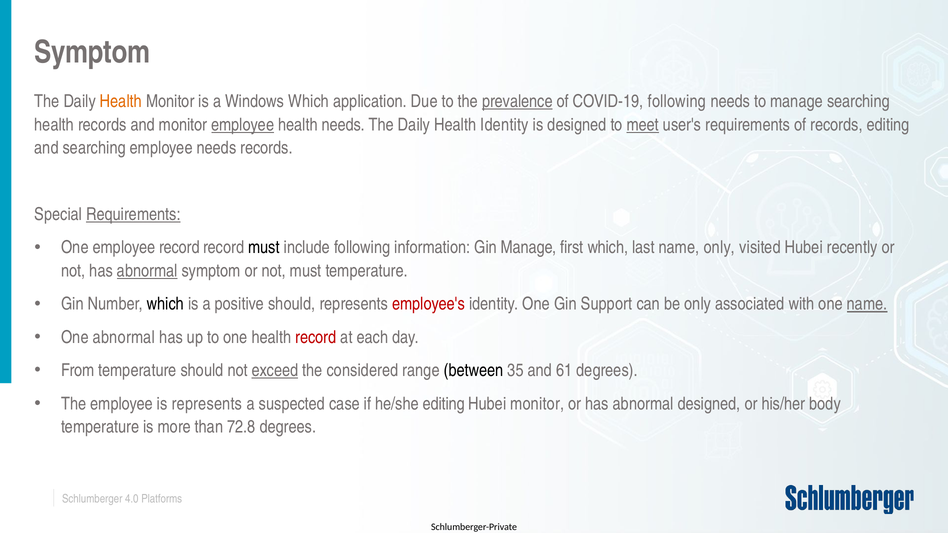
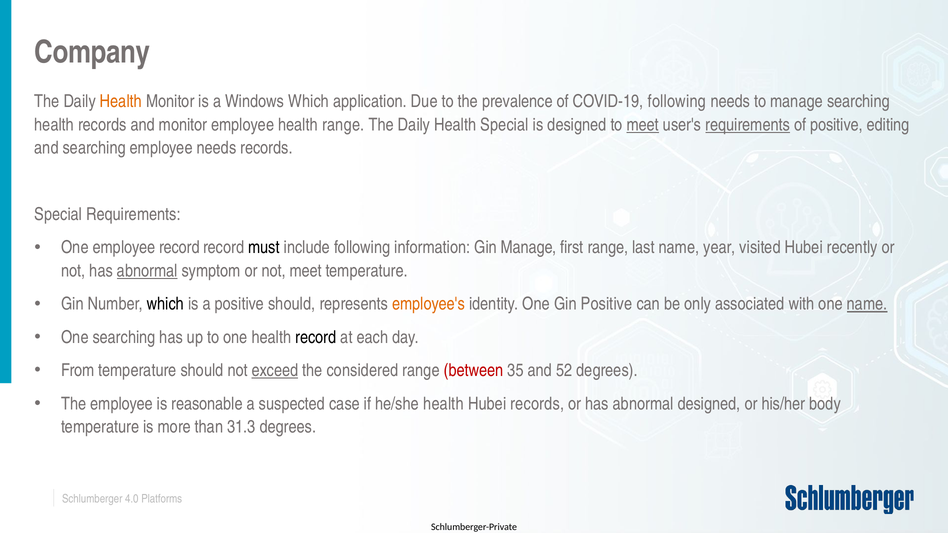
Symptom at (92, 52): Symptom -> Company
prevalence underline: present -> none
employee at (243, 125) underline: present -> none
health needs: needs -> range
Health Identity: Identity -> Special
requirements at (748, 125) underline: none -> present
of records: records -> positive
Requirements at (133, 215) underline: present -> none
first which: which -> range
name only: only -> year
not must: must -> meet
employee's colour: red -> orange
Gin Support: Support -> Positive
One abnormal: abnormal -> searching
record at (316, 337) colour: red -> black
between colour: black -> red
61: 61 -> 52
is represents: represents -> reasonable
he/she editing: editing -> health
Hubei monitor: monitor -> records
72.8: 72.8 -> 31.3
